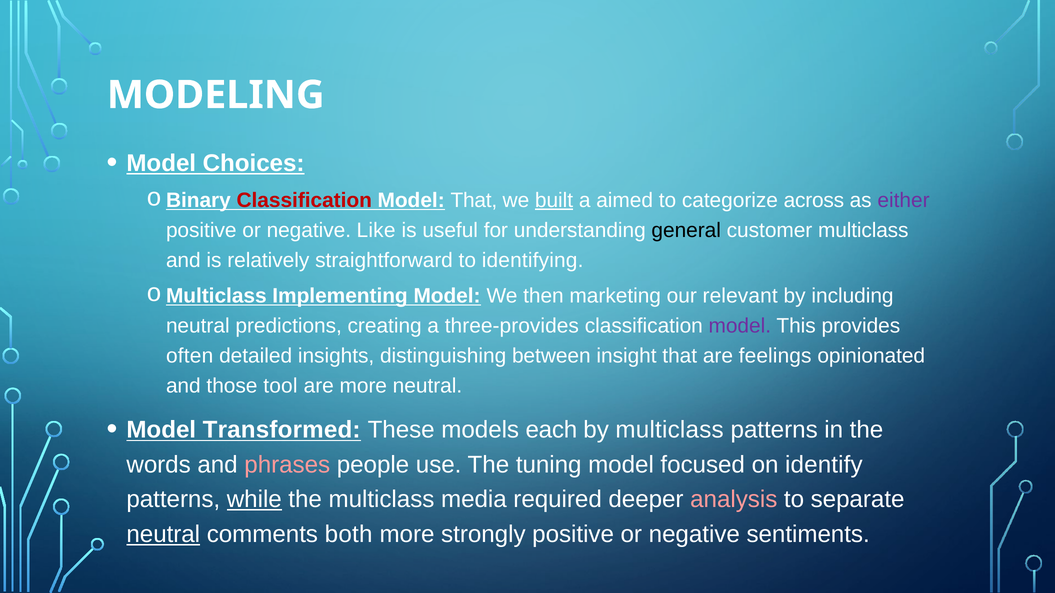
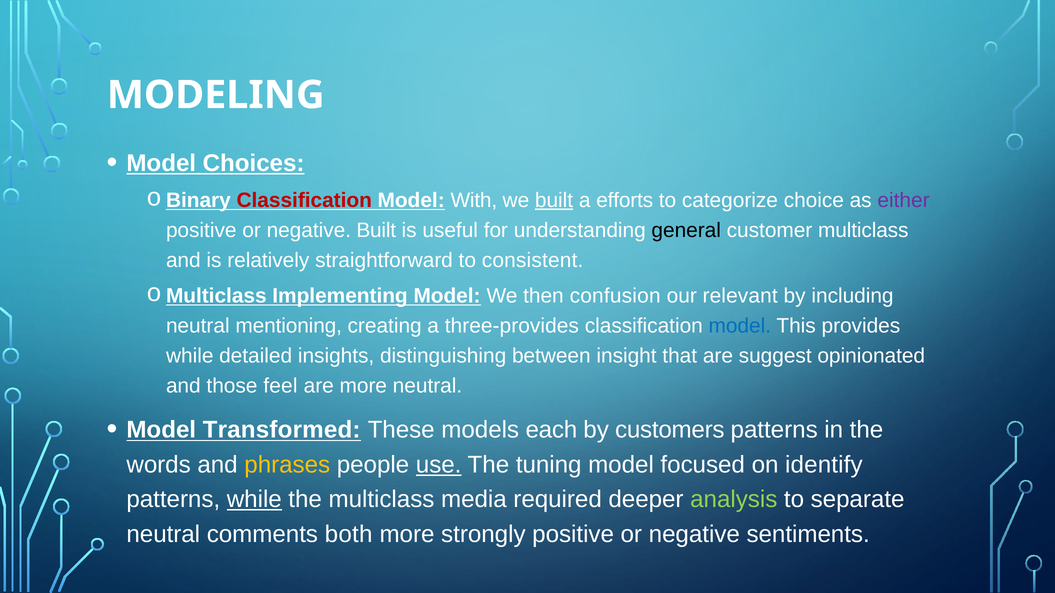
Model That: That -> With
aimed: aimed -> efforts
across: across -> choice
negative Like: Like -> Built
identifying: identifying -> consistent
marketing: marketing -> confusion
predictions: predictions -> mentioning
model at (740, 326) colour: purple -> blue
often at (190, 356): often -> while
feelings: feelings -> suggest
tool: tool -> feel
by multiclass: multiclass -> customers
phrases colour: pink -> yellow
use underline: none -> present
analysis colour: pink -> light green
neutral at (163, 535) underline: present -> none
